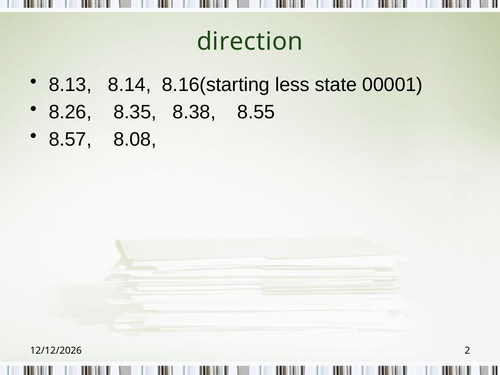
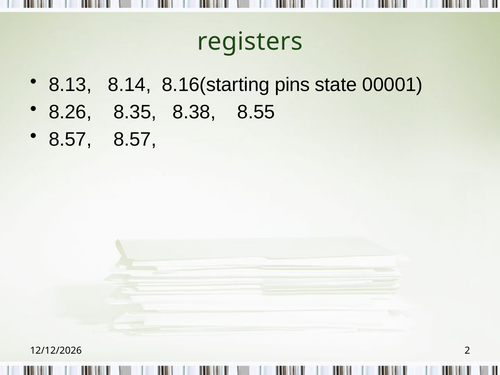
direction: direction -> registers
less: less -> pins
8.57 8.08: 8.08 -> 8.57
